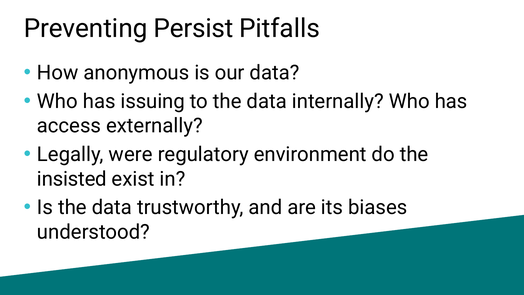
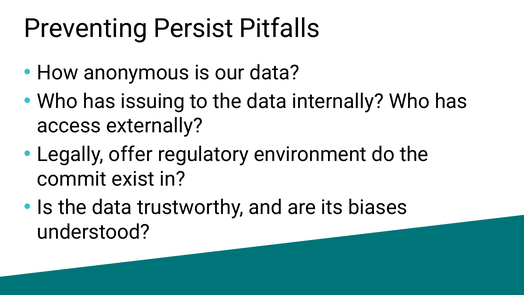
were: were -> offer
insisted: insisted -> commit
